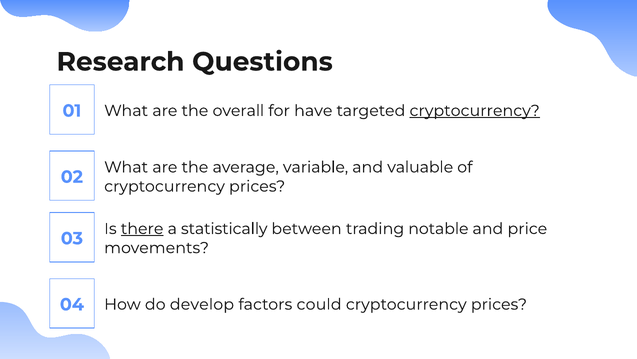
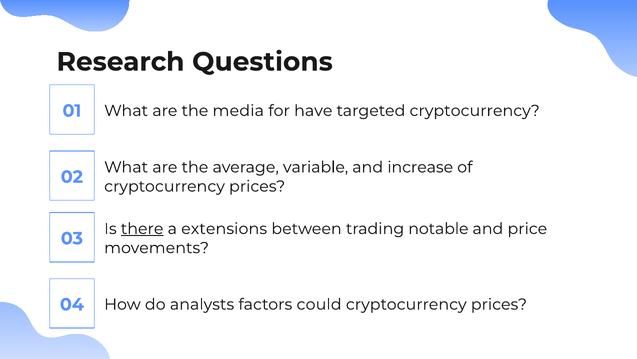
overall: overall -> media
cryptocurrency at (475, 111) underline: present -> none
valuable: valuable -> increase
statistically: statistically -> extensions
develop: develop -> analysts
